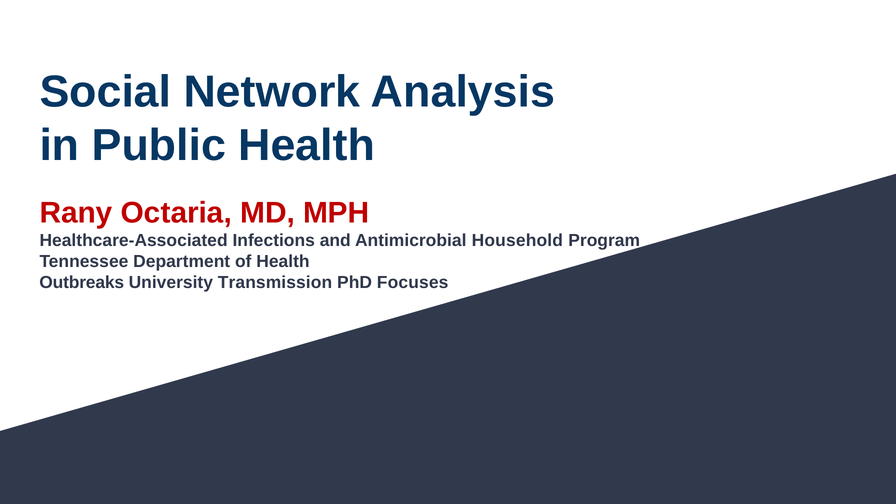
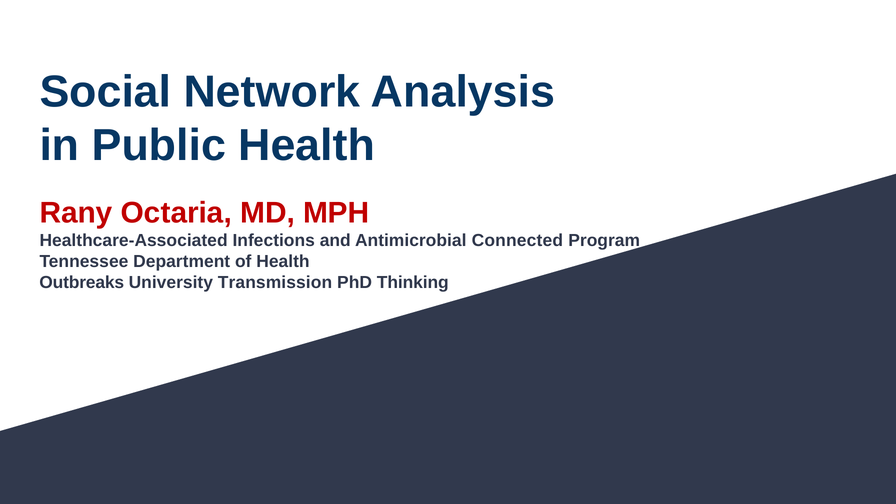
Household: Household -> Connected
Focuses: Focuses -> Thinking
